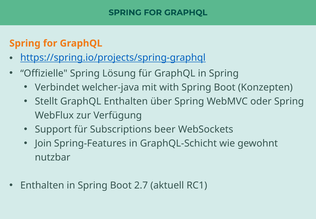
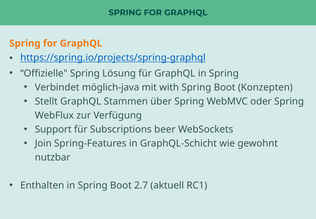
welcher-java: welcher-java -> möglich-java
GraphQL Enthalten: Enthalten -> Stammen
